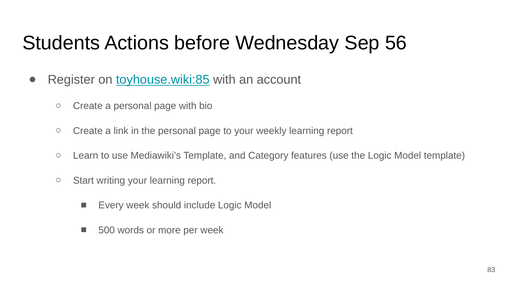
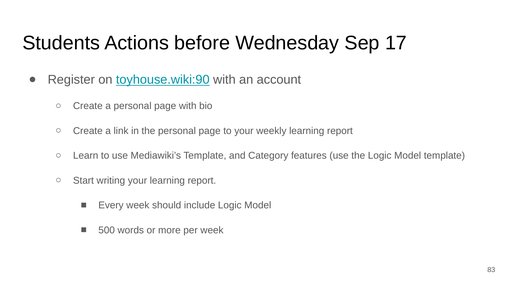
56: 56 -> 17
toyhouse.wiki:85: toyhouse.wiki:85 -> toyhouse.wiki:90
